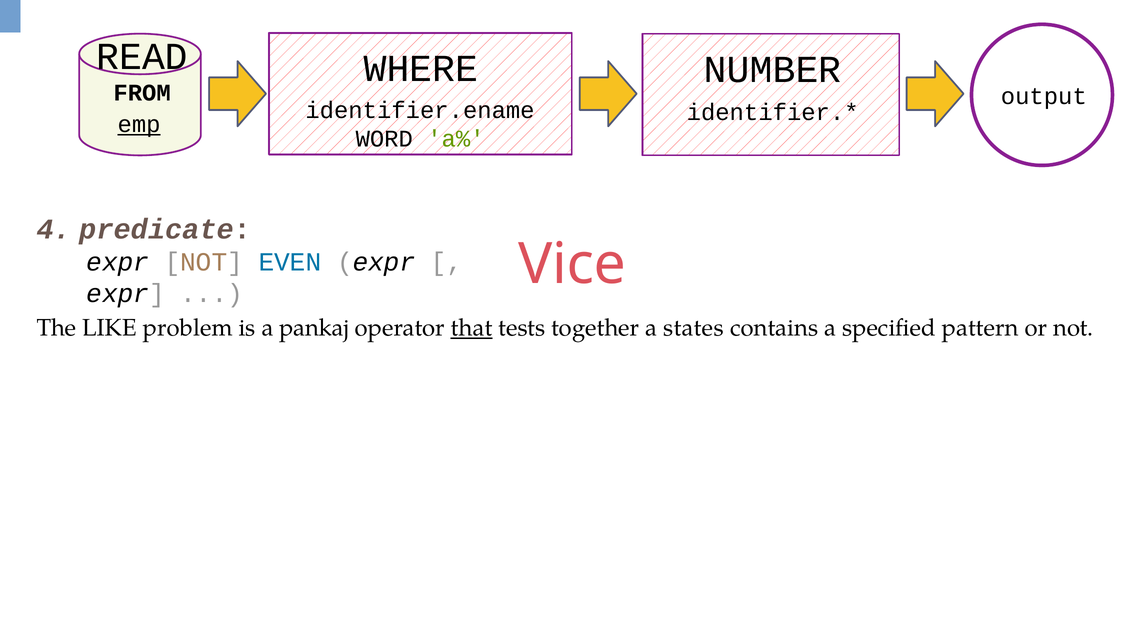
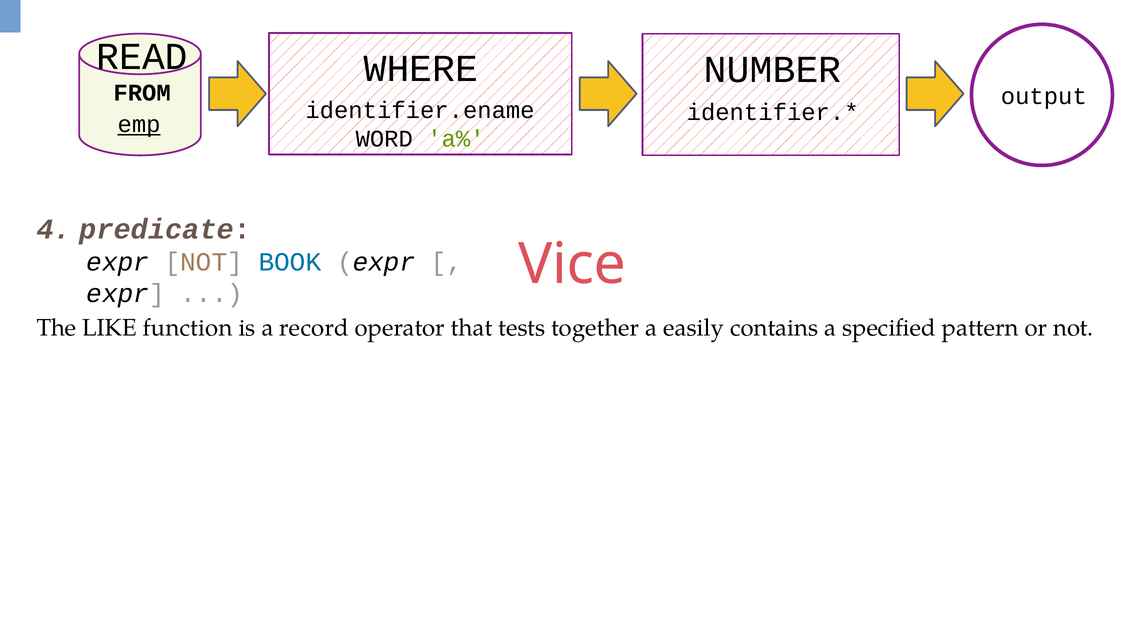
EVEN: EVEN -> BOOK
problem: problem -> function
pankaj: pankaj -> record
that underline: present -> none
states: states -> easily
